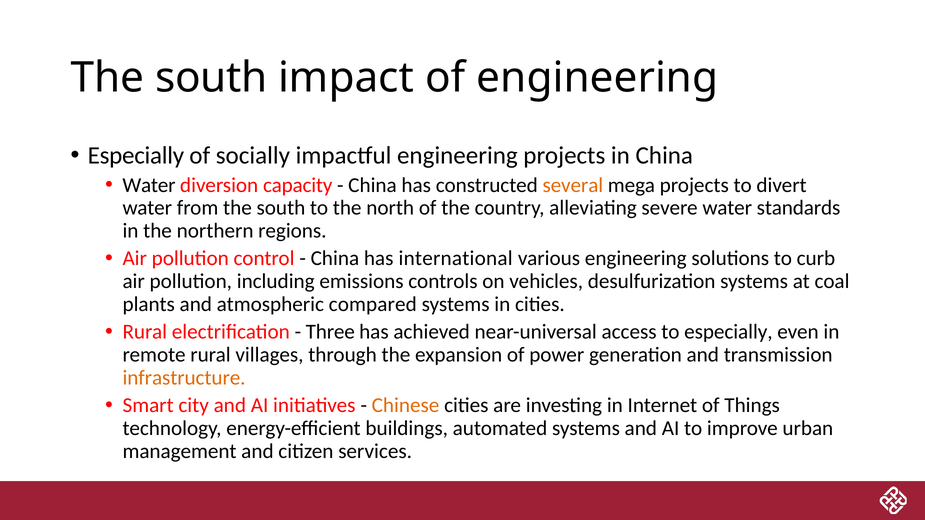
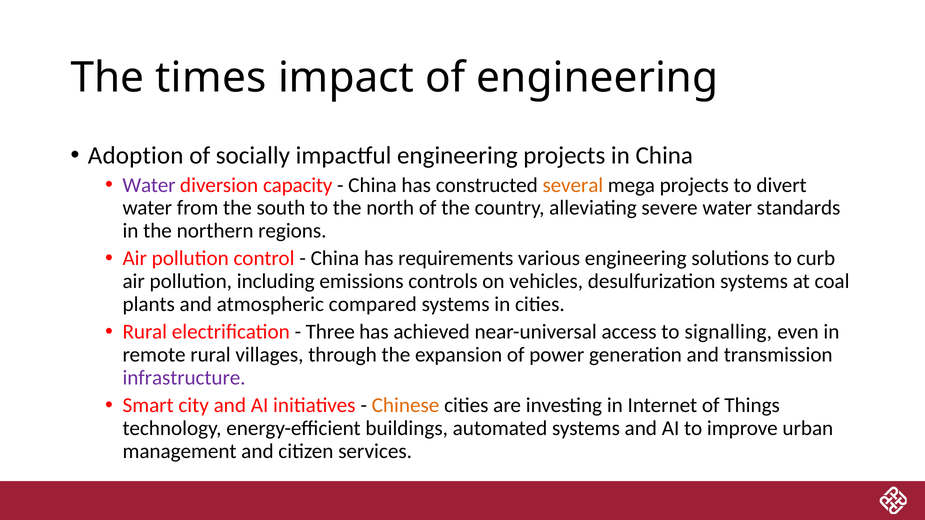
south at (211, 78): south -> times
Especially at (136, 155): Especially -> Adoption
Water at (149, 185) colour: black -> purple
international: international -> requirements
to especially: especially -> signalling
infrastructure colour: orange -> purple
